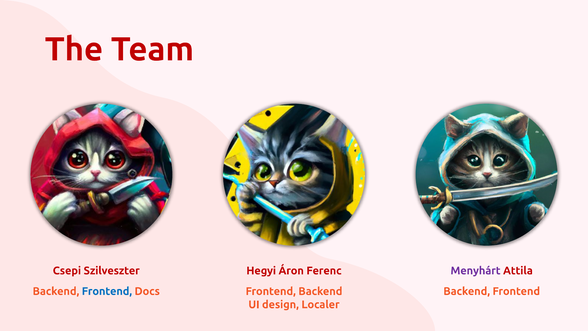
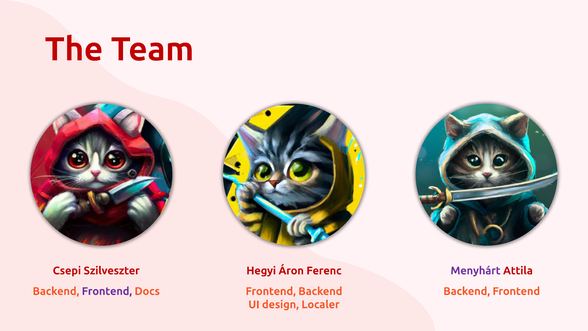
Frontend at (107, 291) colour: blue -> purple
